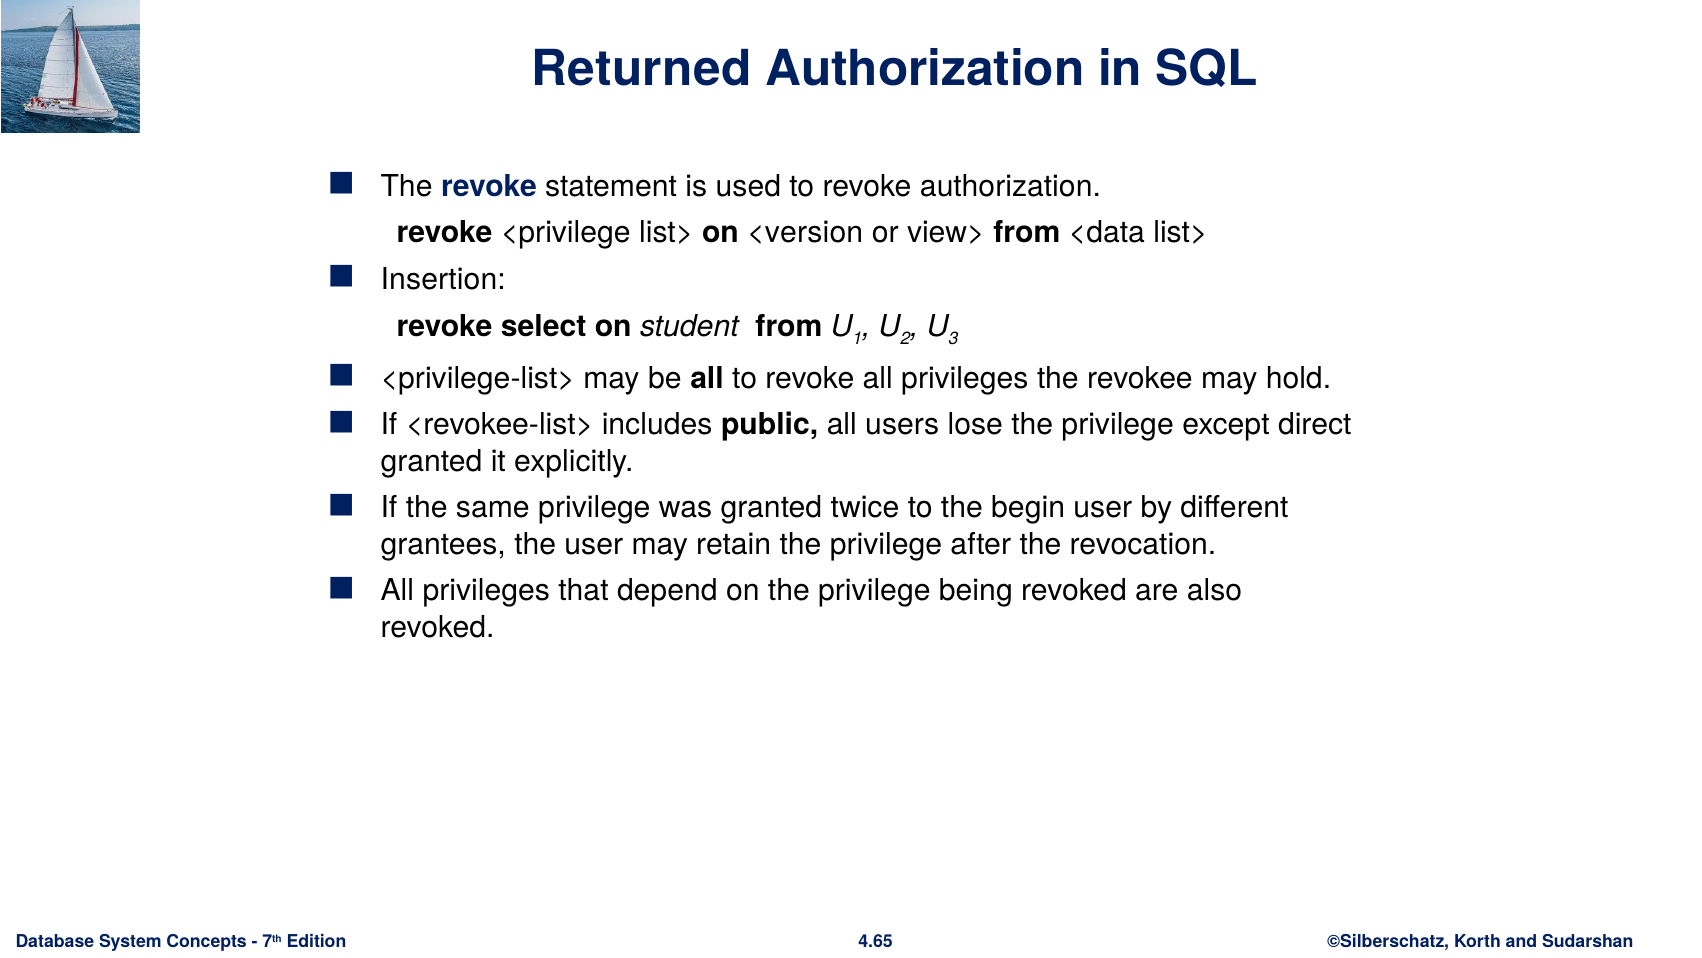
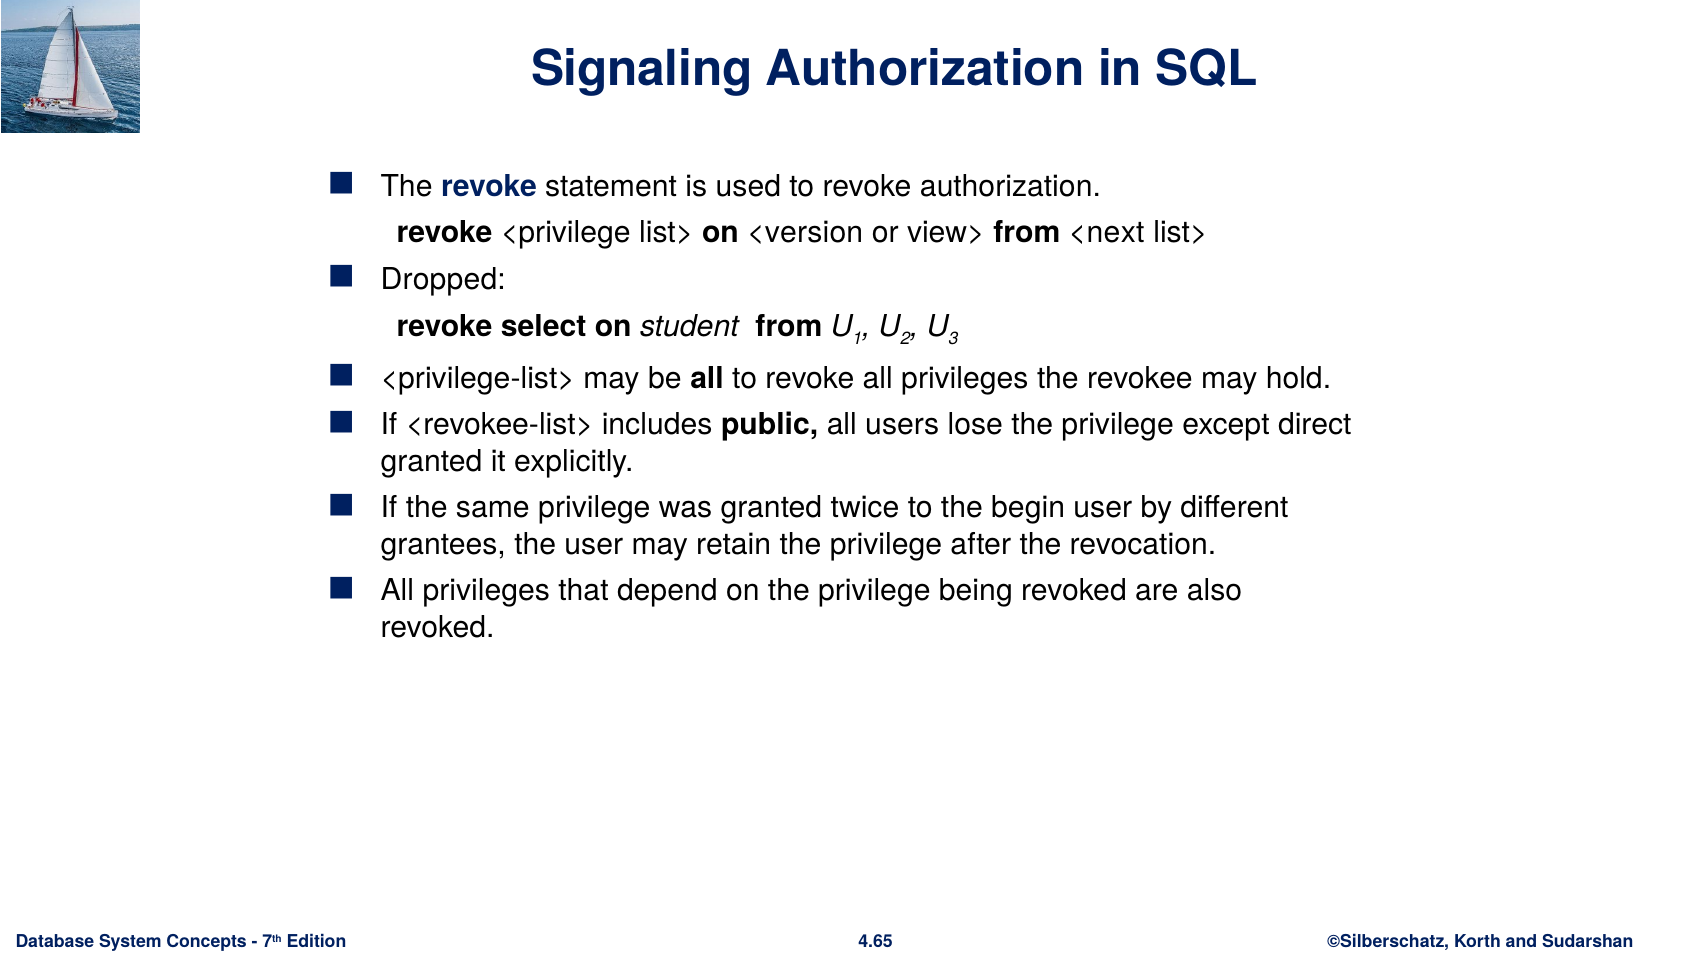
Returned: Returned -> Signaling
<data: <data -> <next
Insertion: Insertion -> Dropped
